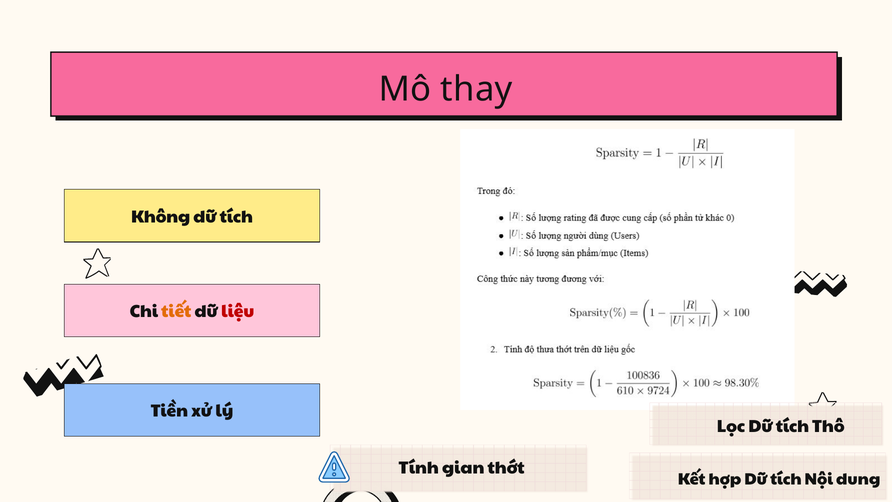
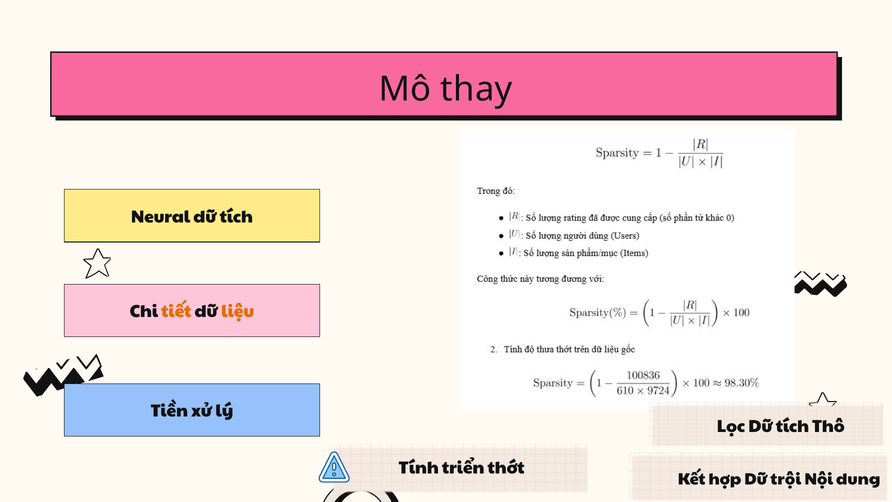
Không: Không -> Neural
liệu colour: red -> orange
gian: gian -> triển
hợp Dữ tích: tích -> trội
